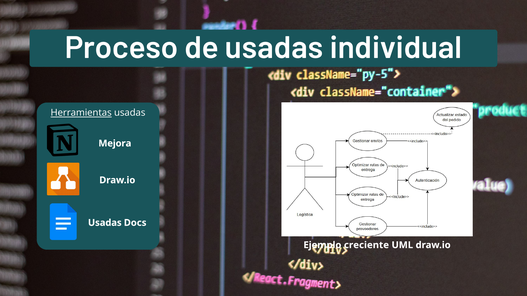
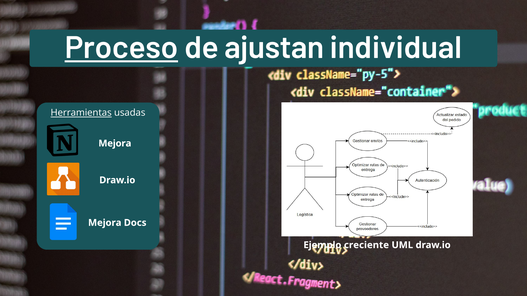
Proceso underline: none -> present
de usadas: usadas -> ajustan
Usadas at (105, 223): Usadas -> Mejora
